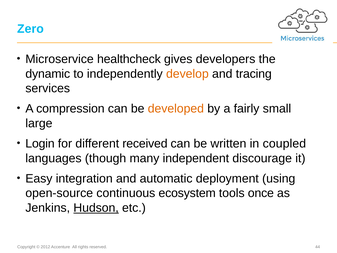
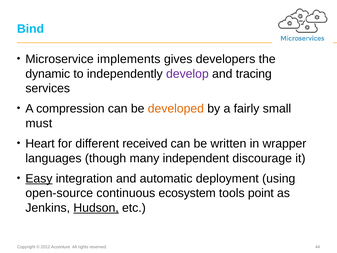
Zero: Zero -> Bind
healthcheck: healthcheck -> implements
develop colour: orange -> purple
large: large -> must
Login: Login -> Heart
coupled: coupled -> wrapper
Easy underline: none -> present
once: once -> point
